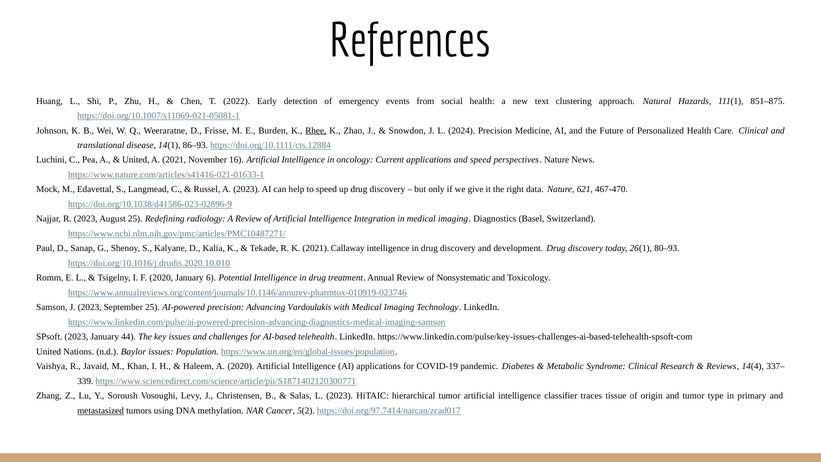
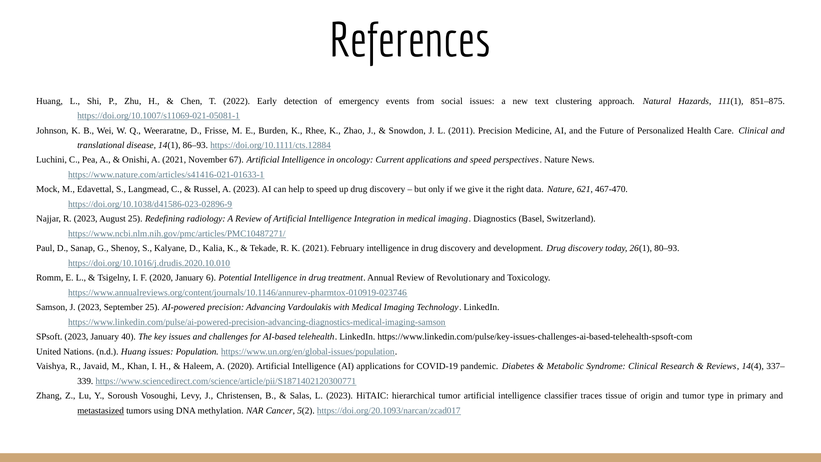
social health: health -> issues
Rhee underline: present -> none
2024: 2024 -> 2011
United at (136, 160): United -> Onishi
16: 16 -> 67
Callaway: Callaway -> February
Nonsystematic: Nonsystematic -> Revolutionary
44: 44 -> 40
n.d Baylor: Baylor -> Huang
https://doi.org/97.7414/narcan/zcad017: https://doi.org/97.7414/narcan/zcad017 -> https://doi.org/20.1093/narcan/zcad017
